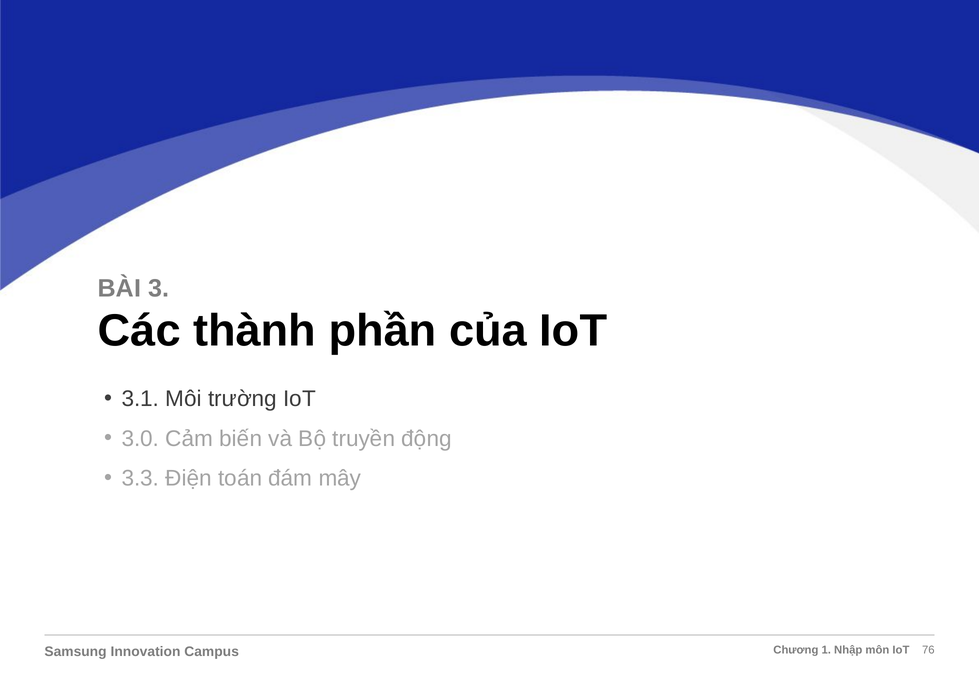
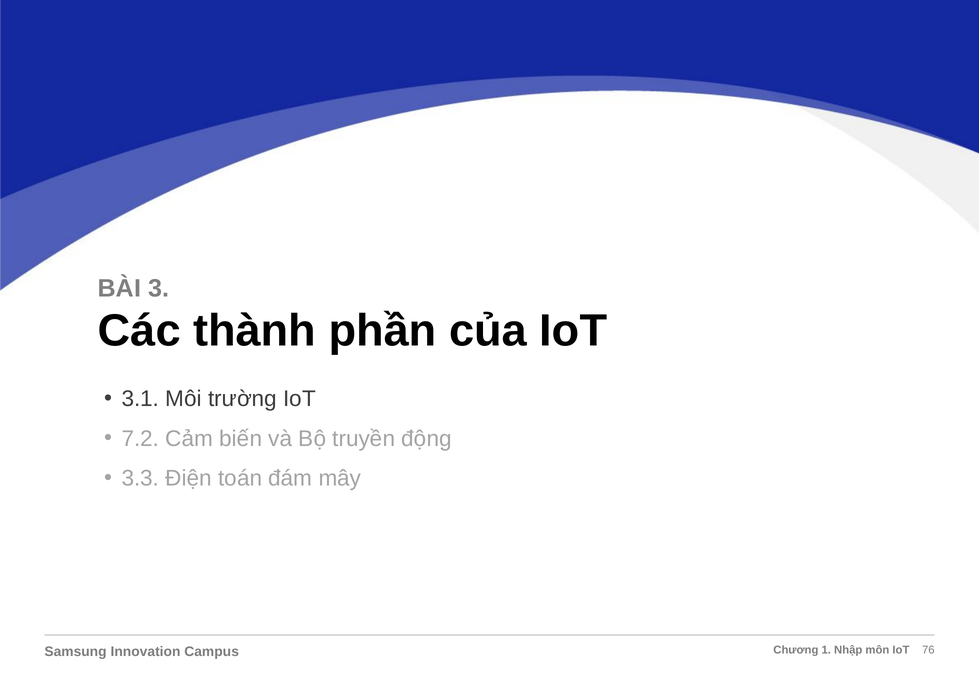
3.0: 3.0 -> 7.2
